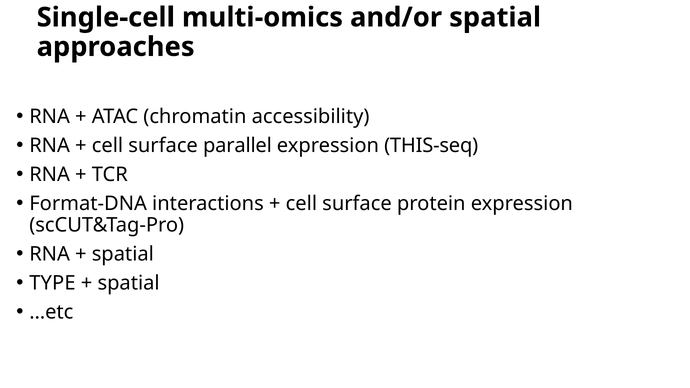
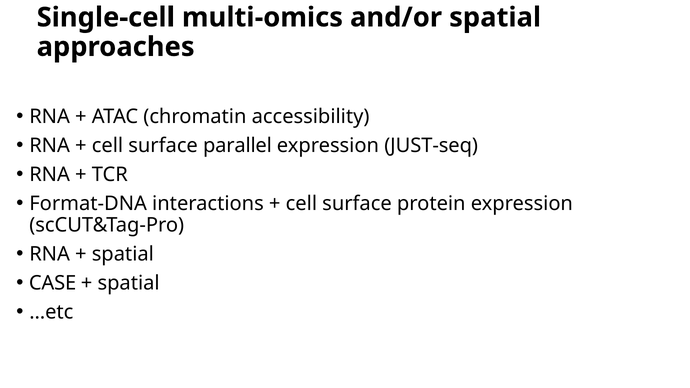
THIS-seq: THIS-seq -> JUST-seq
TYPE: TYPE -> CASE
